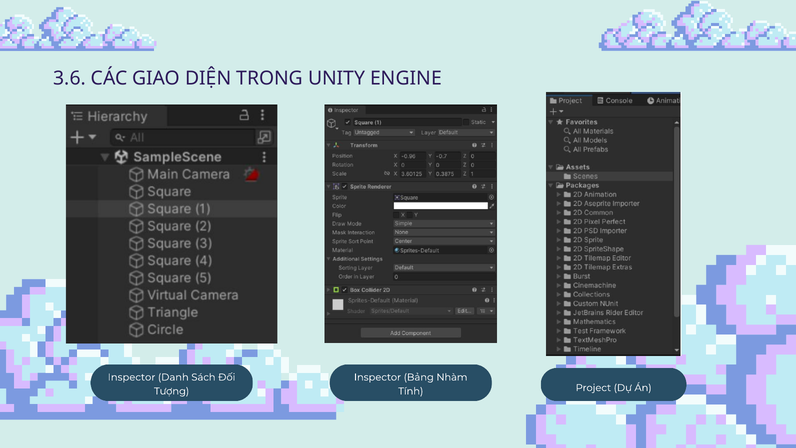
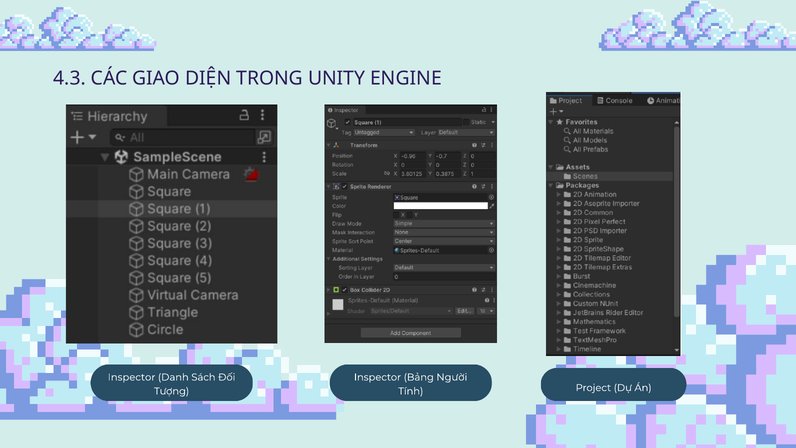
3.6: 3.6 -> 4.3
Nhàm: Nhàm -> Người
